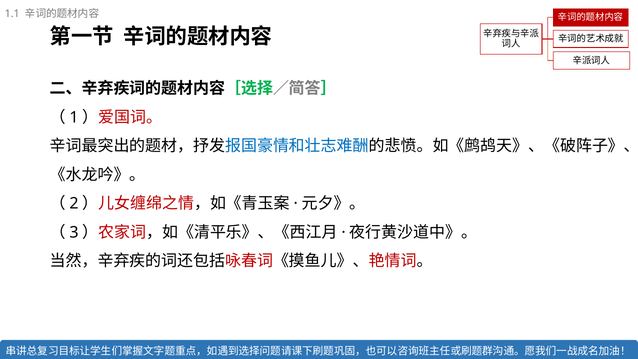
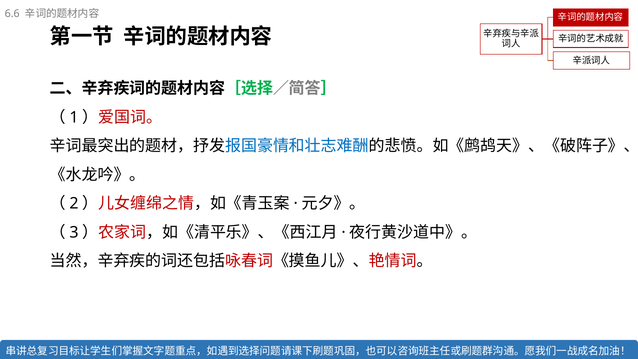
1.1: 1.1 -> 6.6
